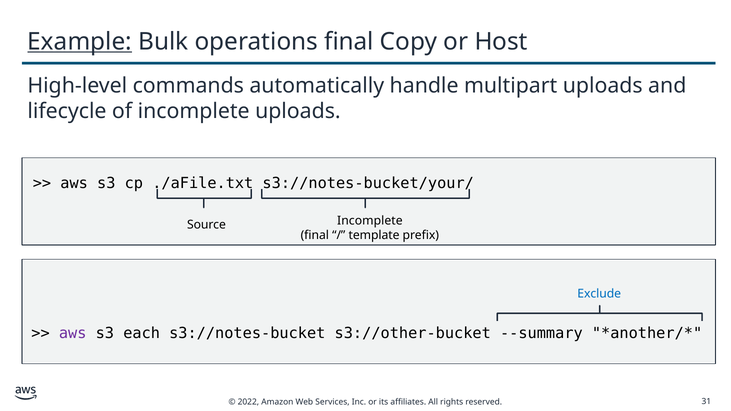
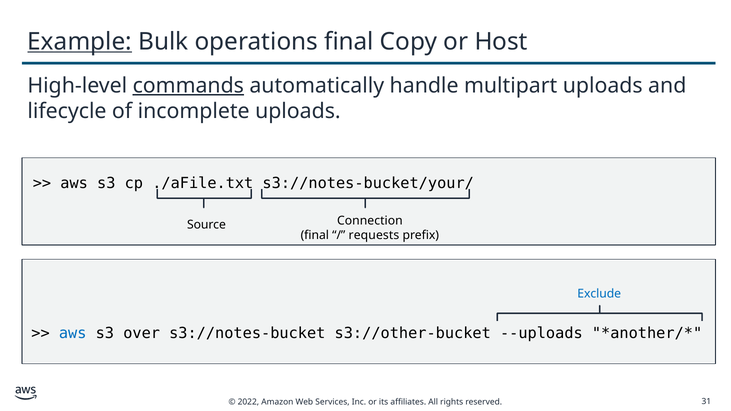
commands underline: none -> present
Source Incomplete: Incomplete -> Connection
template: template -> requests
aws at (73, 333) colour: purple -> blue
each: each -> over
--summary: --summary -> --uploads
